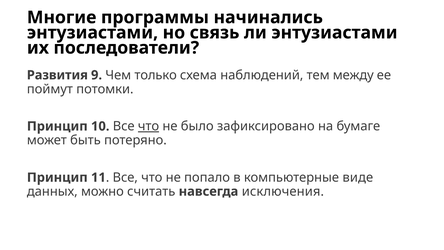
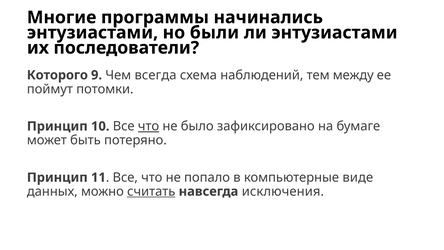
связь: связь -> были
Развития: Развития -> Которого
только: только -> всегда
считать underline: none -> present
